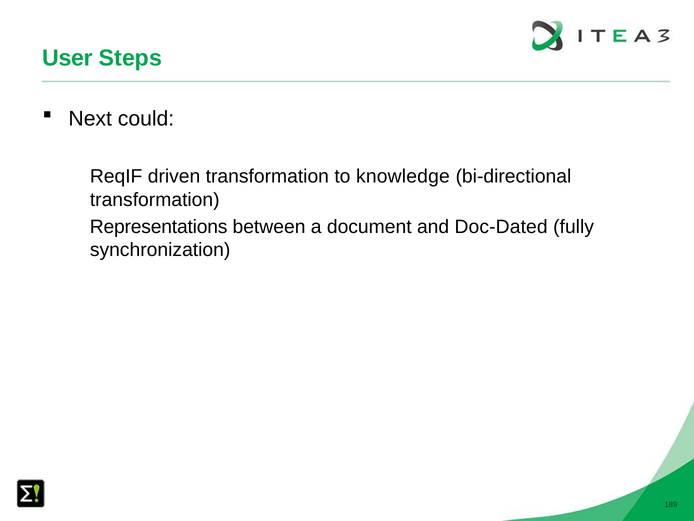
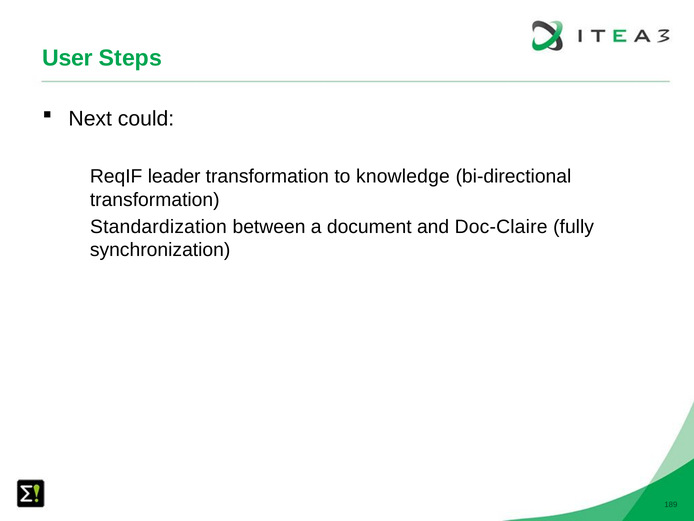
driven: driven -> leader
Representations: Representations -> Standardization
Doc-Dated: Doc-Dated -> Doc-Claire
